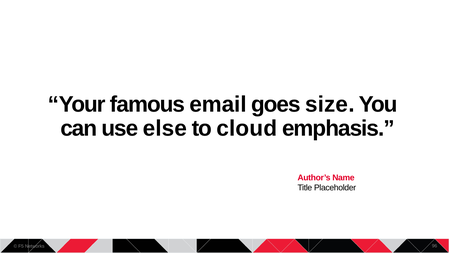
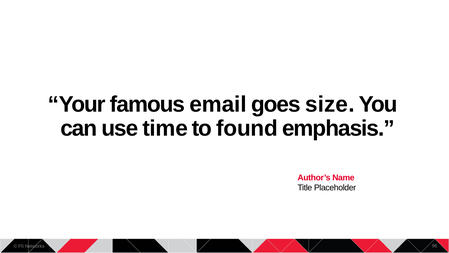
else: else -> time
cloud: cloud -> found
